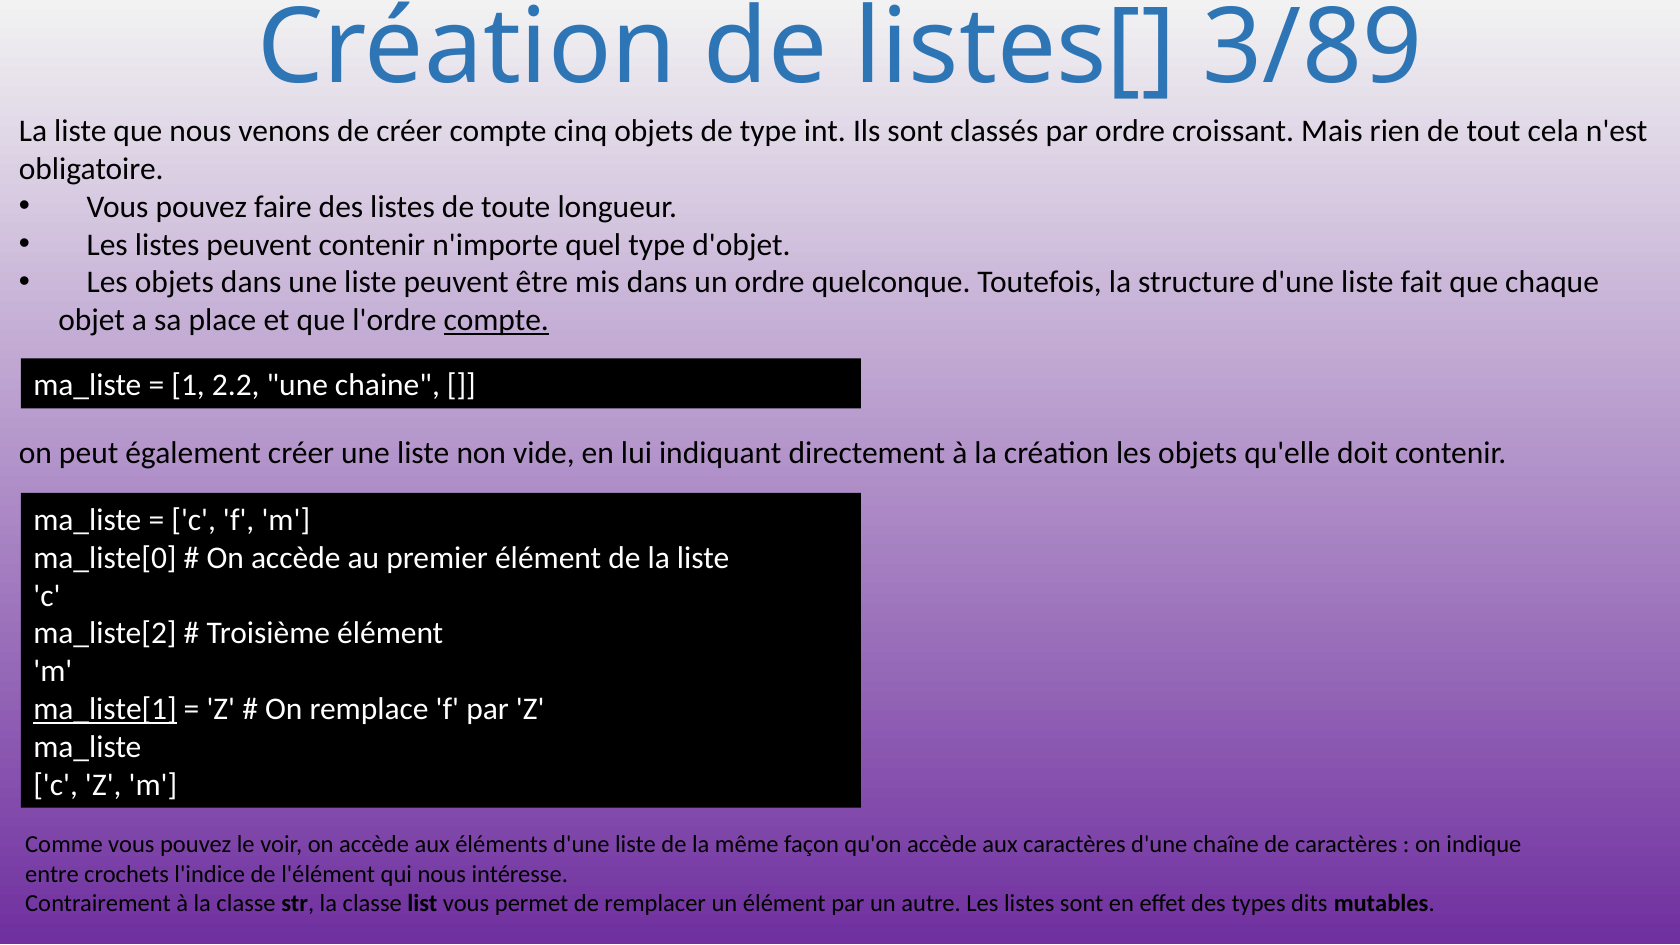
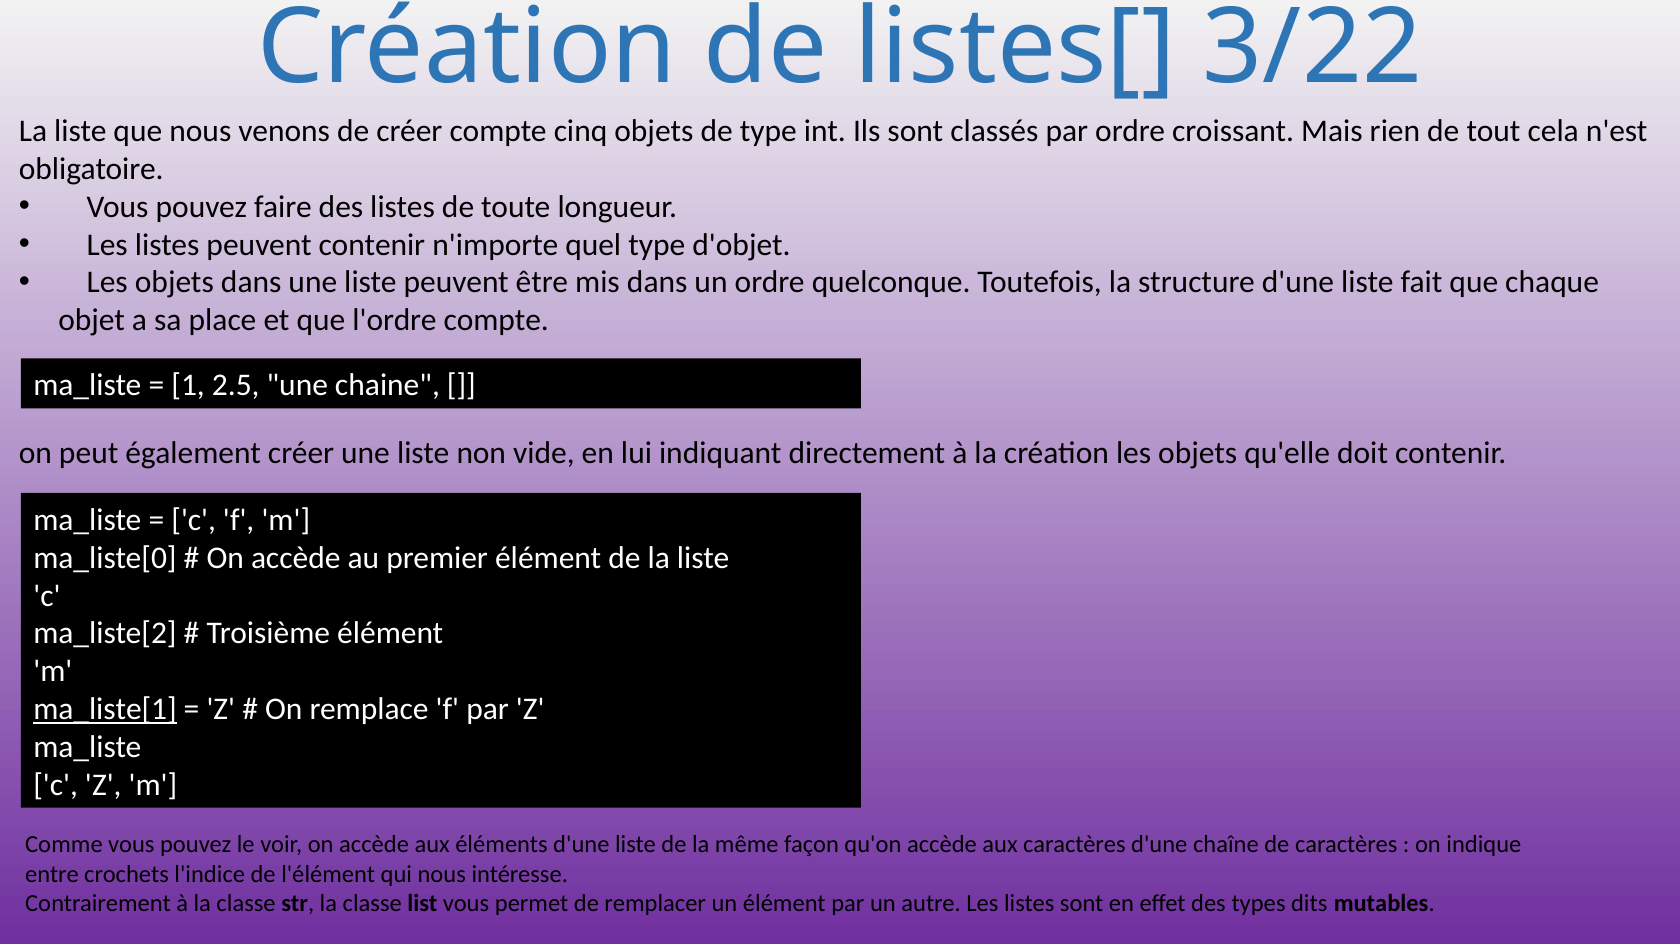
3/89: 3/89 -> 3/22
compte at (496, 320) underline: present -> none
2.2: 2.2 -> 2.5
